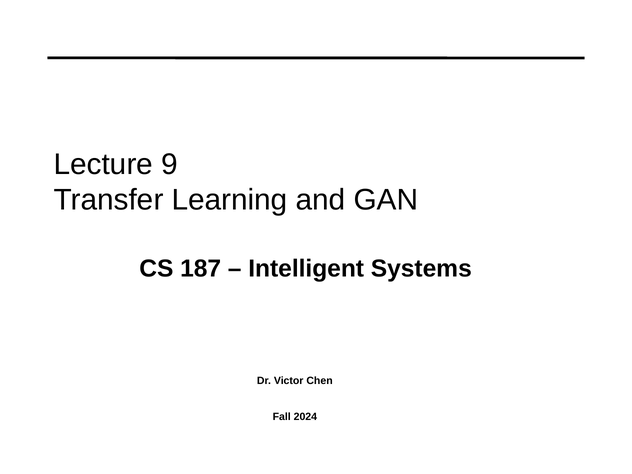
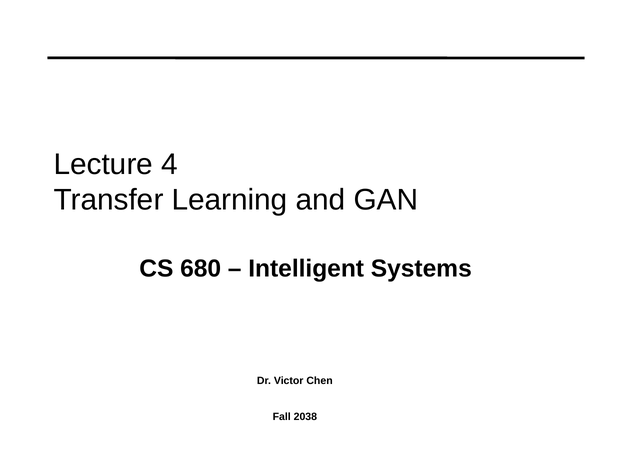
9: 9 -> 4
187: 187 -> 680
2024: 2024 -> 2038
